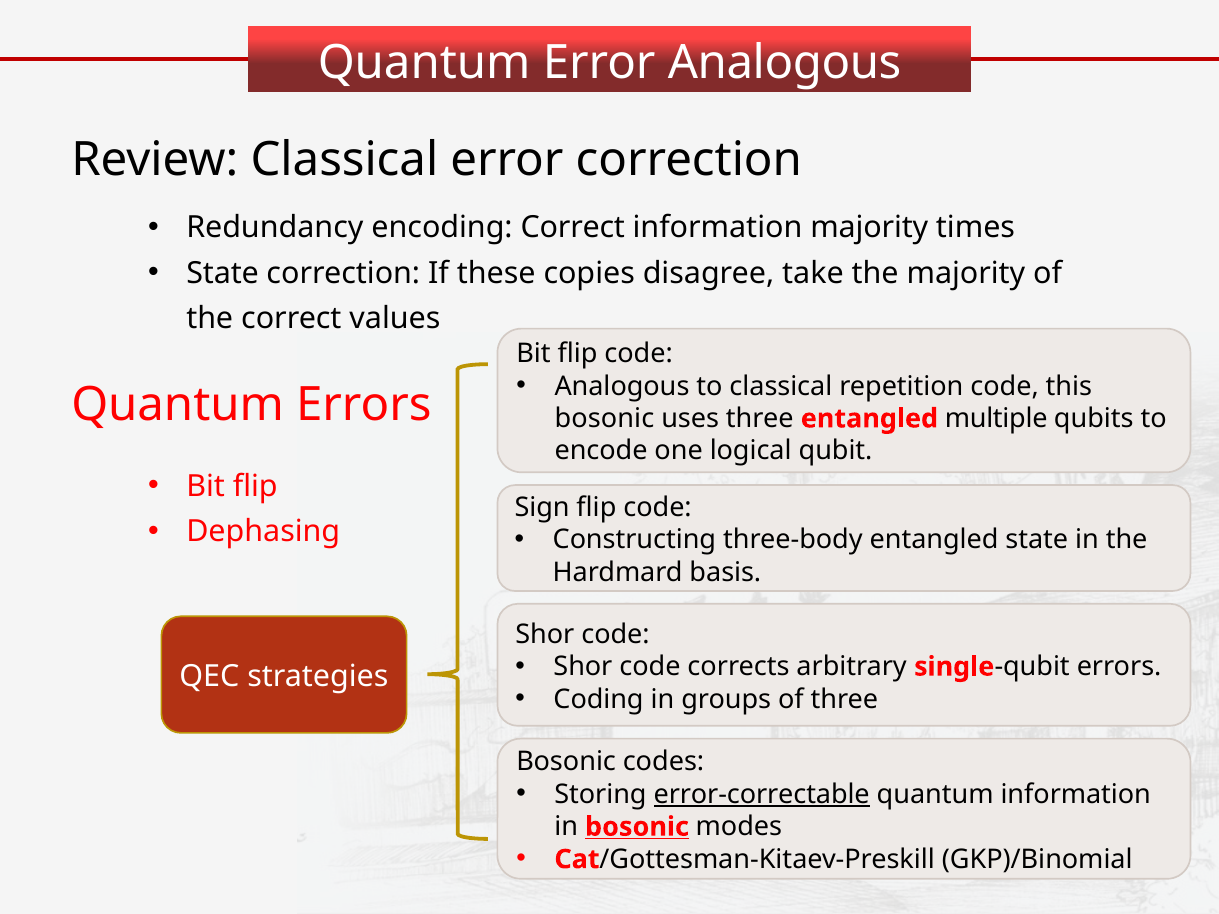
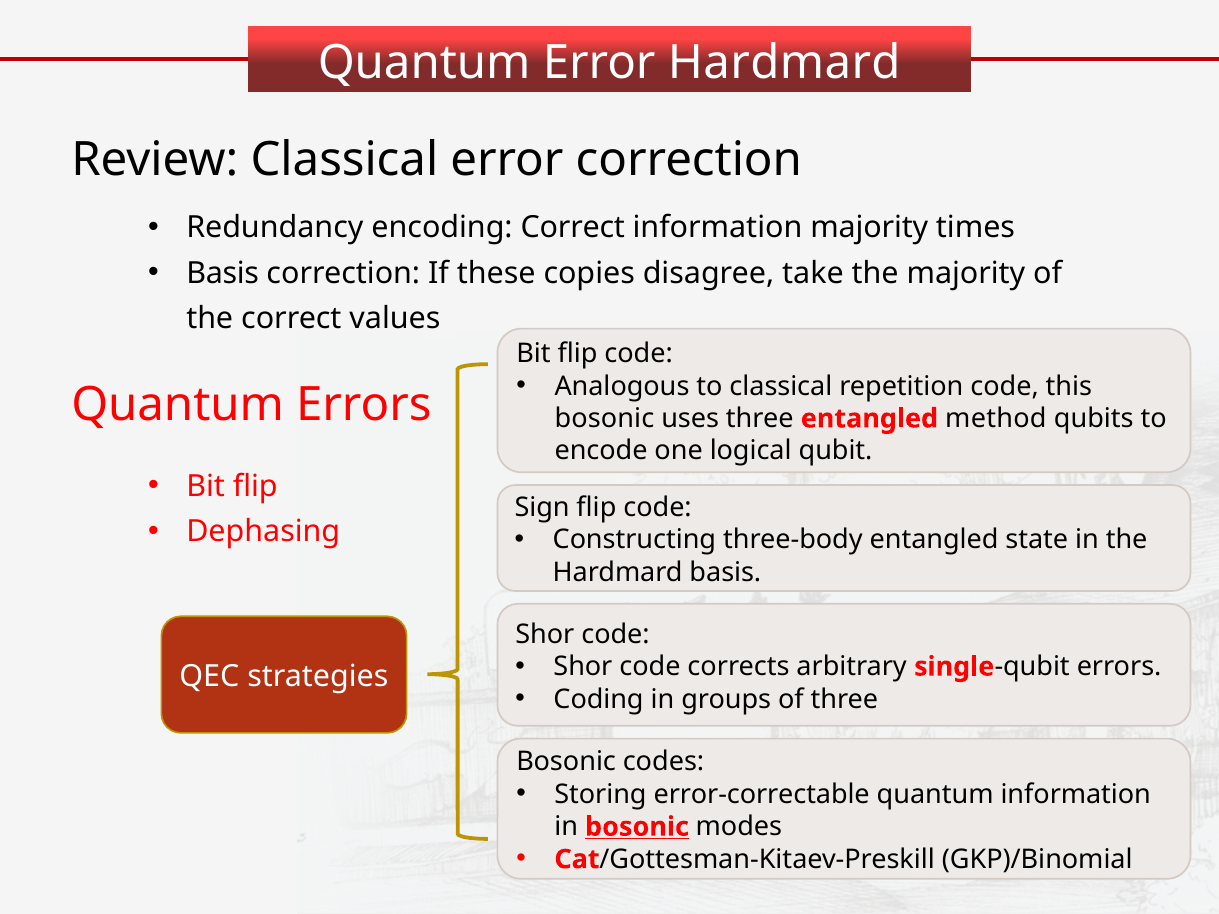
Error Analogous: Analogous -> Hardmard
State at (223, 273): State -> Basis
multiple: multiple -> method
error-correctable underline: present -> none
